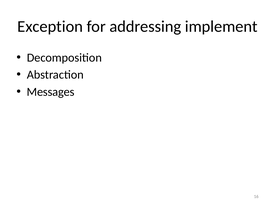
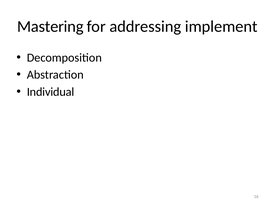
Exception: Exception -> Mastering
Messages: Messages -> Individual
